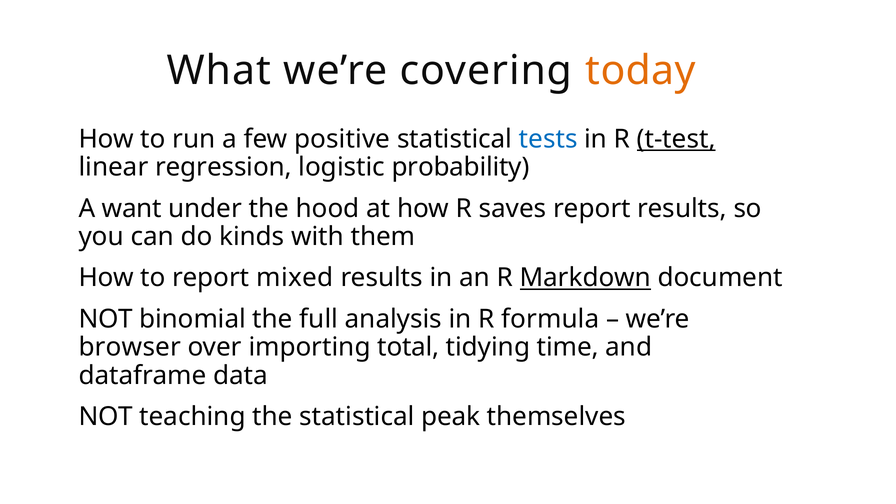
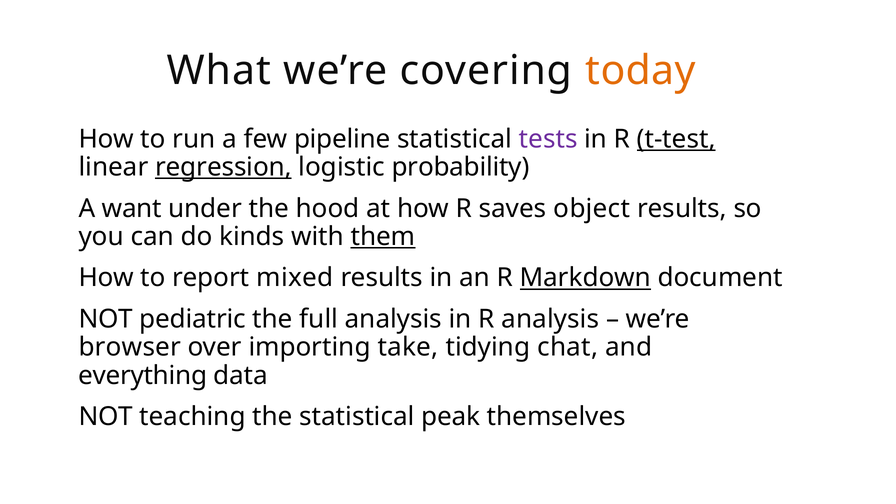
positive: positive -> pipeline
tests colour: blue -> purple
regression underline: none -> present
saves report: report -> object
them underline: none -> present
binomial: binomial -> pediatric
R formula: formula -> analysis
total: total -> take
time: time -> chat
dataframe: dataframe -> everything
